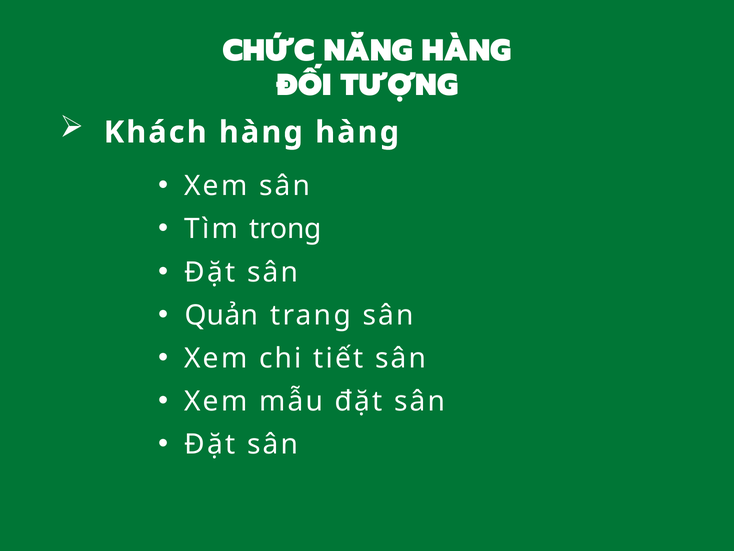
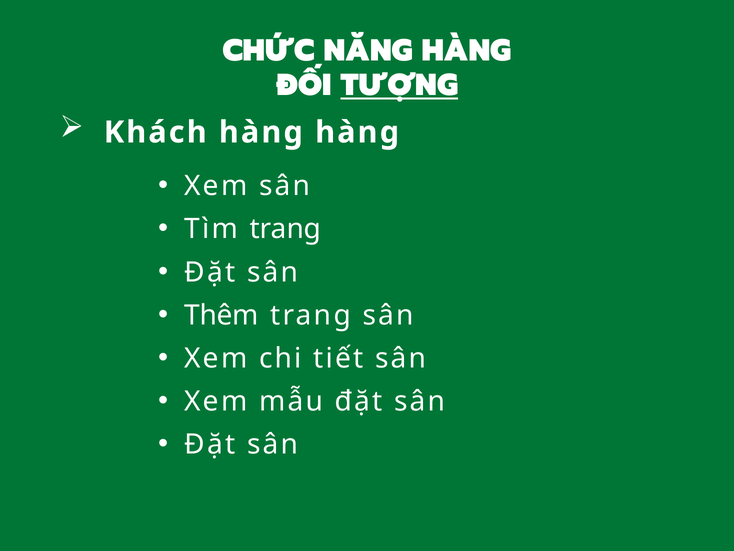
TƯỢNG underline: none -> present
Tìm trong: trong -> trang
Quản: Quản -> Thêm
